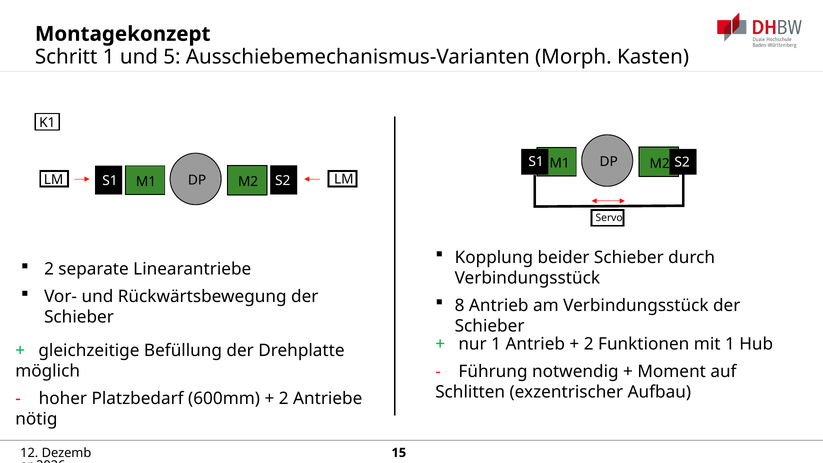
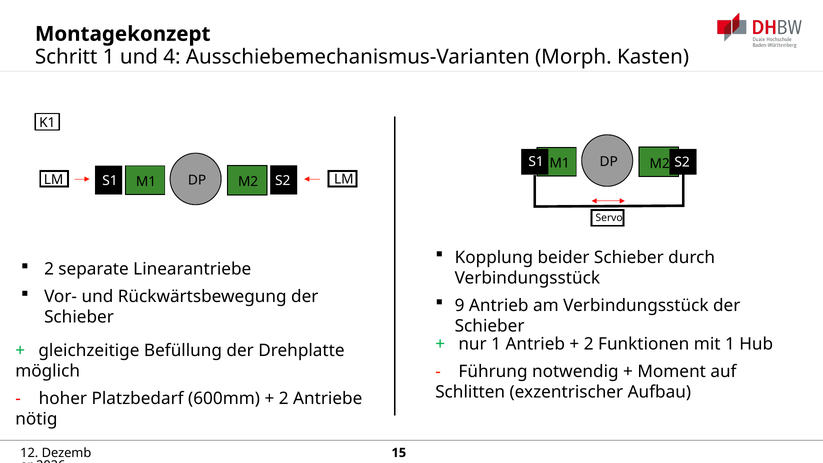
5: 5 -> 4
8: 8 -> 9
